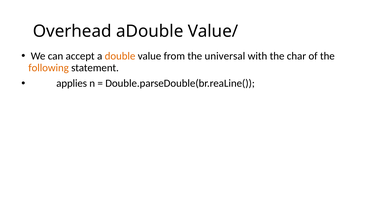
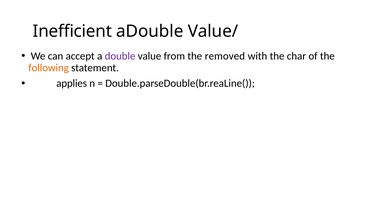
Overhead: Overhead -> Inefficient
double colour: orange -> purple
universal: universal -> removed
